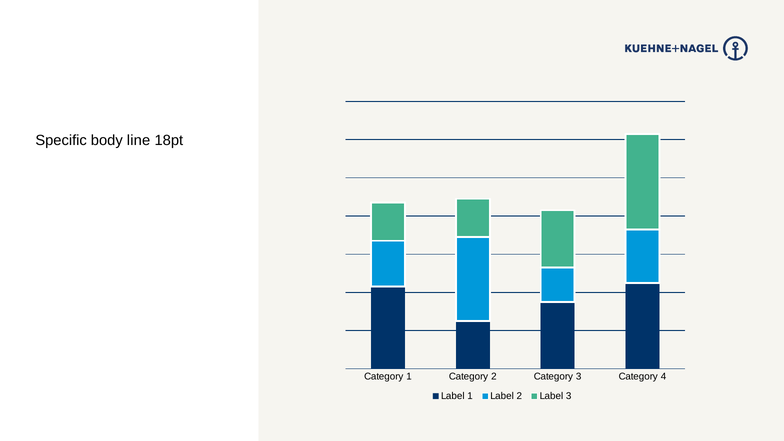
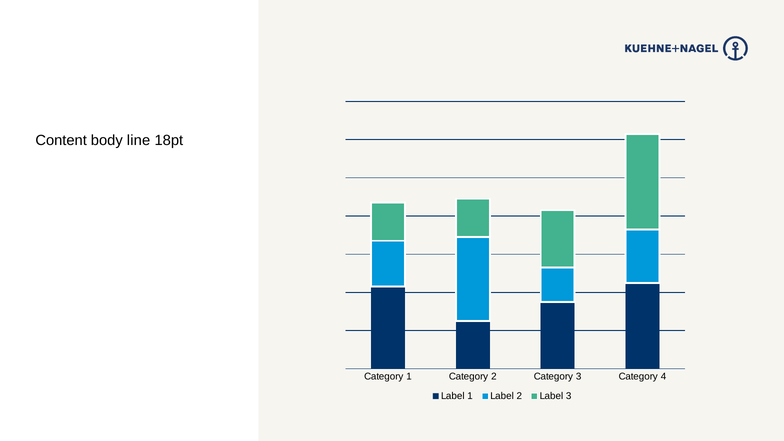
Specific: Specific -> Content
